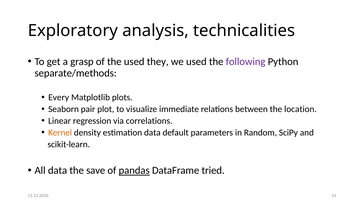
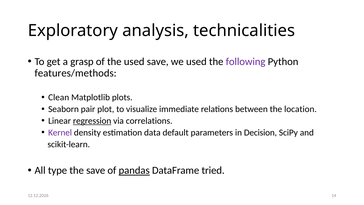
used they: they -> save
separate/methods: separate/methods -> features/methods
Every: Every -> Clean
regression underline: none -> present
Kernel colour: orange -> purple
Random: Random -> Decision
All data: data -> type
